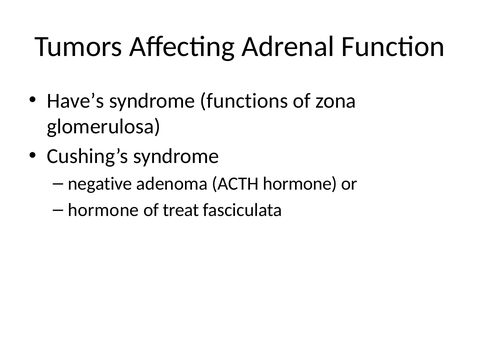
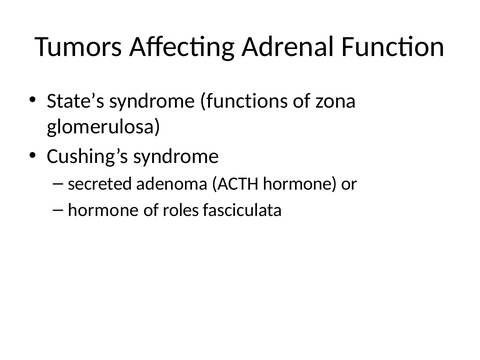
Have’s: Have’s -> State’s
negative: negative -> secreted
treat: treat -> roles
